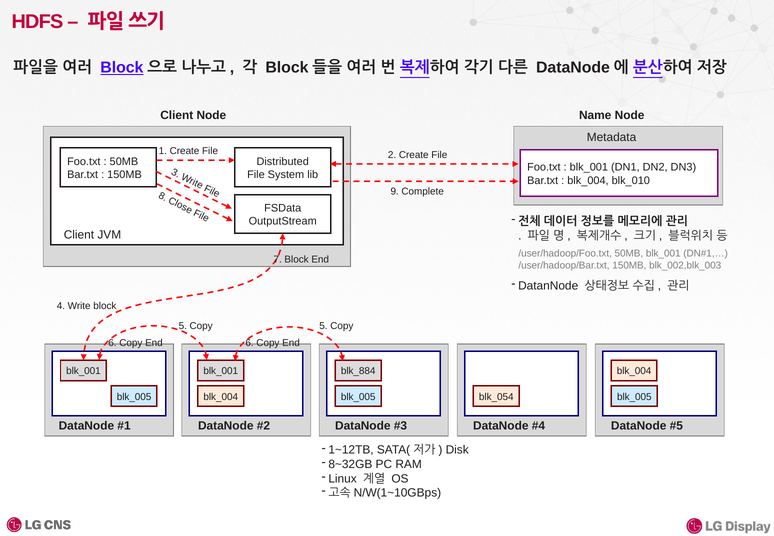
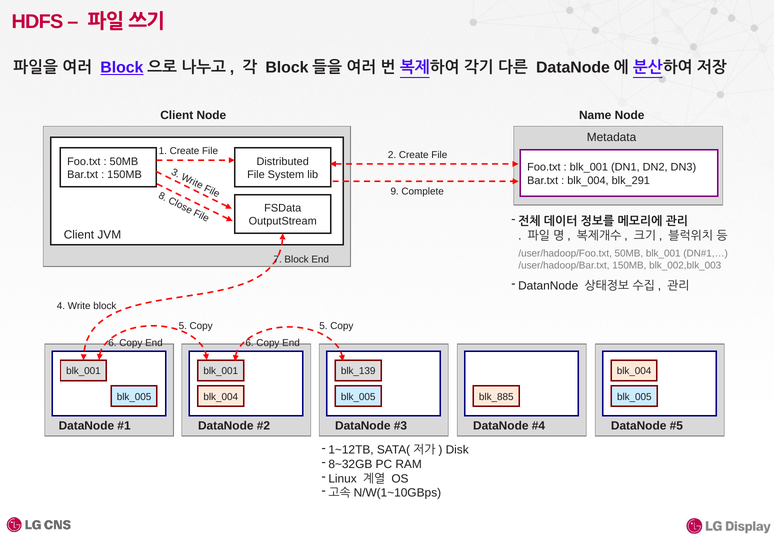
blk_010: blk_010 -> blk_291
blk_884: blk_884 -> blk_139
blk_054: blk_054 -> blk_885
